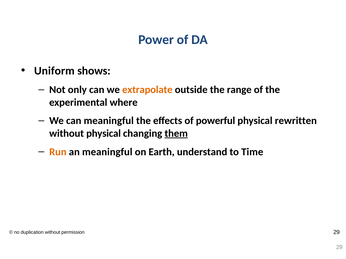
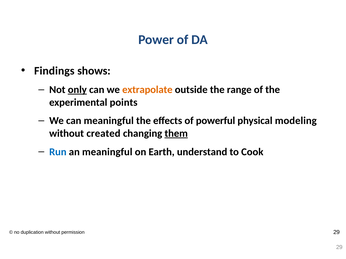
Uniform: Uniform -> Findings
only underline: none -> present
where: where -> points
rewritten: rewritten -> modeling
without physical: physical -> created
Run colour: orange -> blue
Time: Time -> Cook
